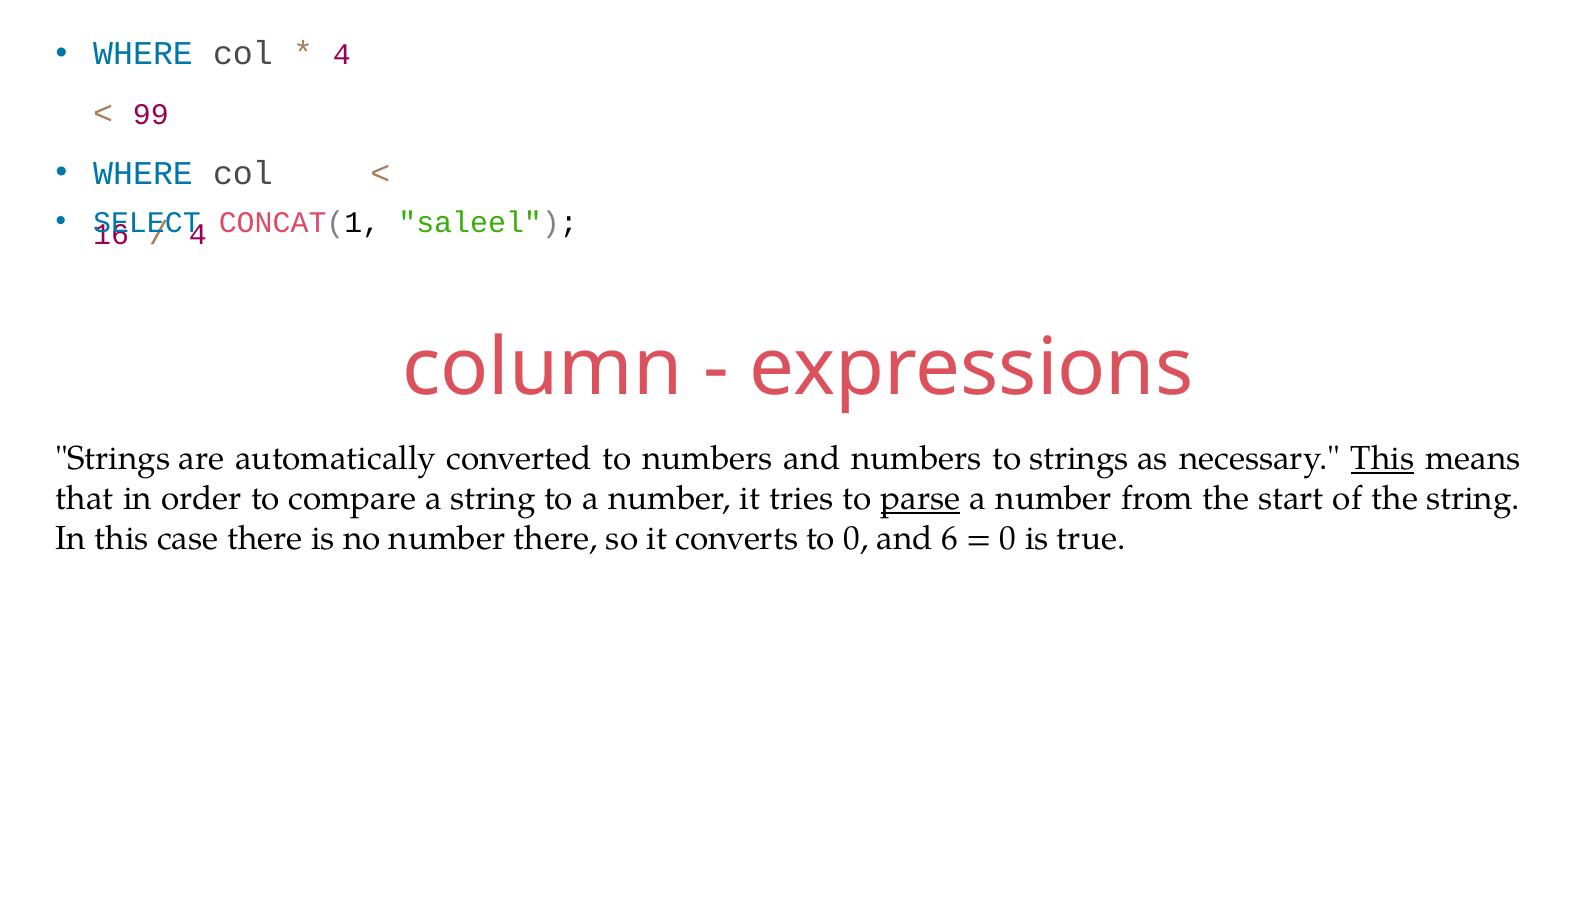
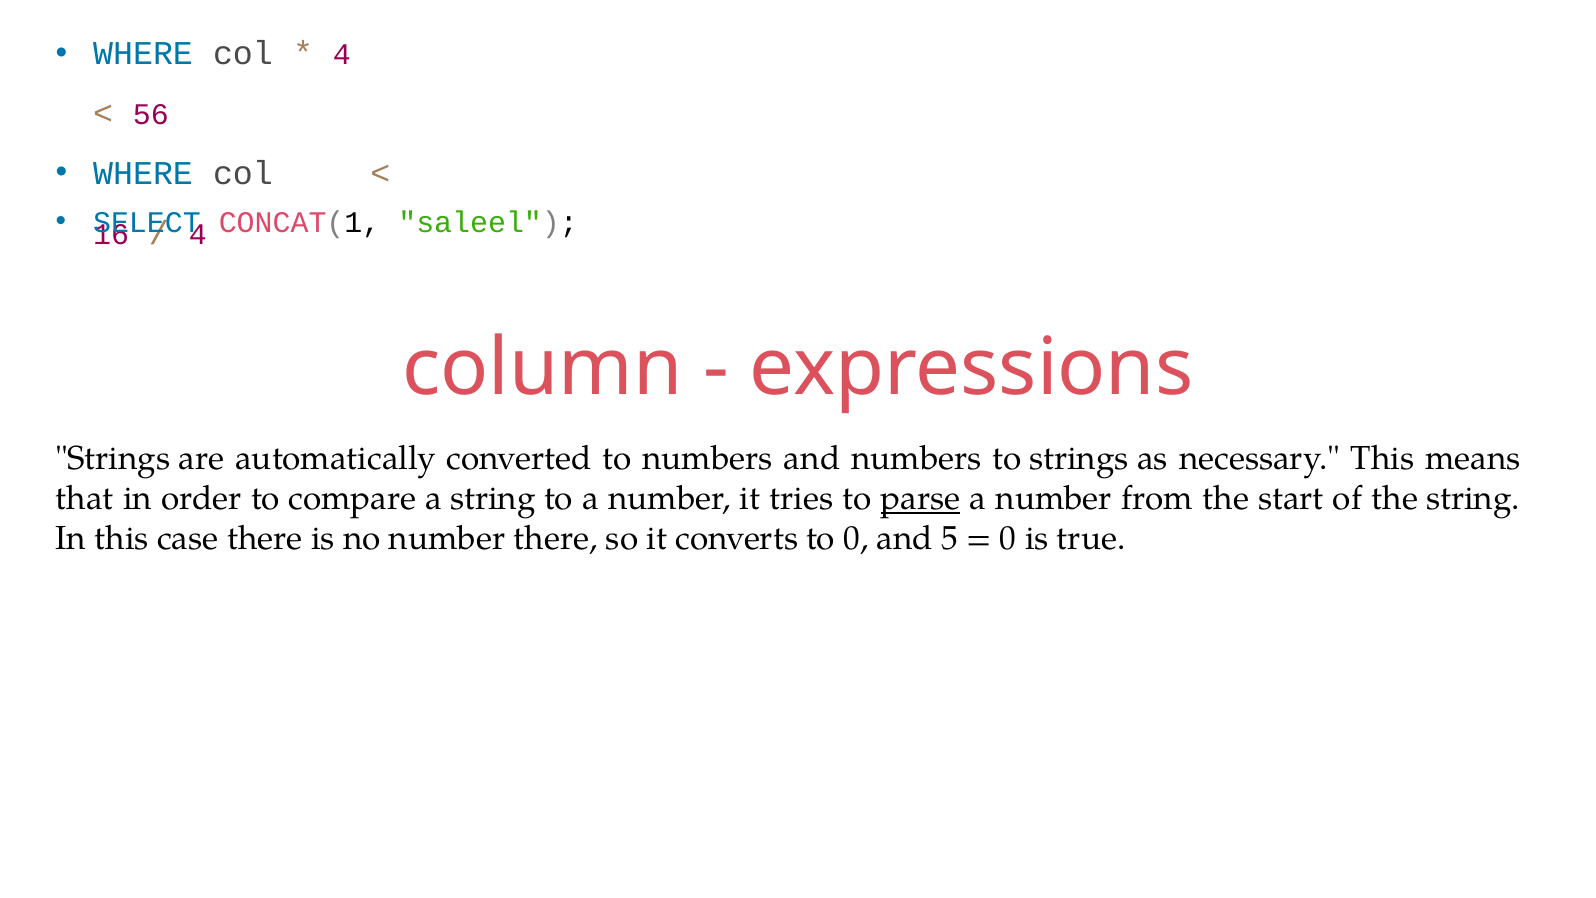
99: 99 -> 56
This at (1382, 458) underline: present -> none
6: 6 -> 5
